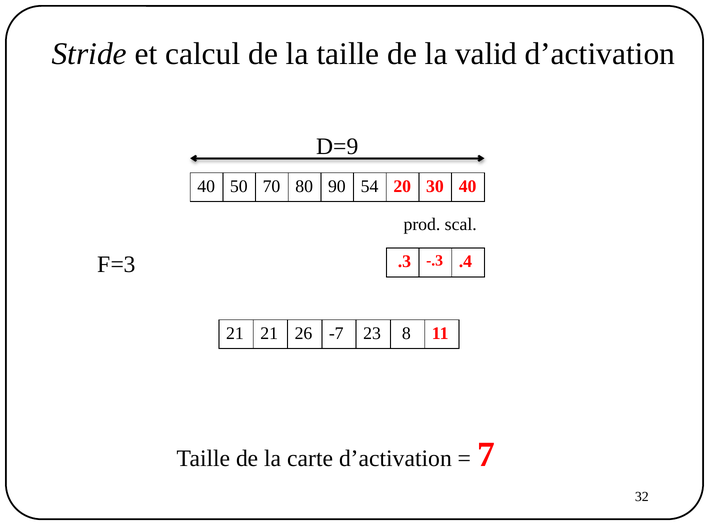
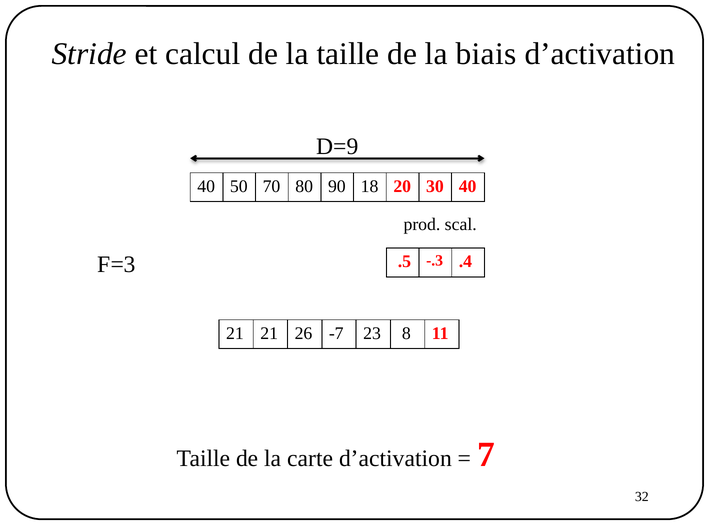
valid: valid -> biais
54: 54 -> 18
.3: .3 -> .5
